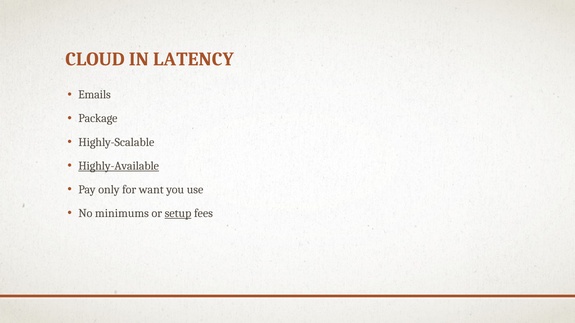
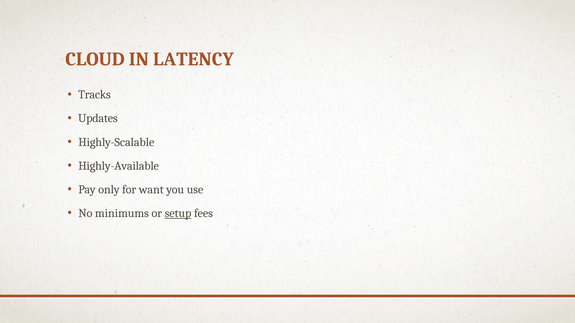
Emails: Emails -> Tracks
Package: Package -> Updates
Highly-Available underline: present -> none
